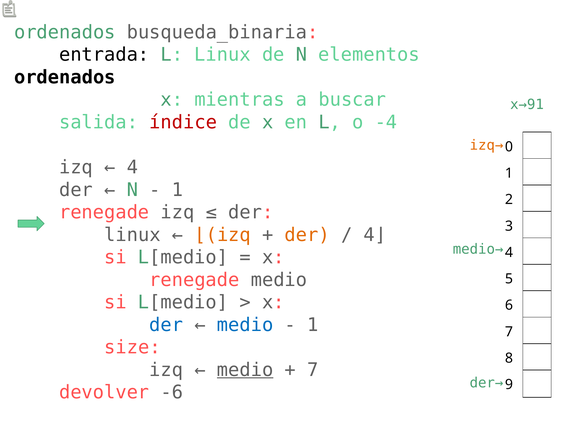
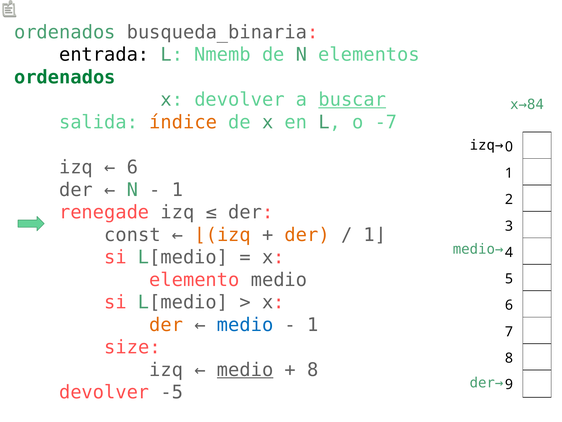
L Linux: Linux -> Nmemb
ordenados at (65, 77) colour: black -> green
x mientras: mientras -> devolver
buscar underline: none -> present
x→91: x→91 -> x→84
índice colour: red -> orange
-4: -4 -> -7
izq→ colour: orange -> black
4 at (132, 167): 4 -> 6
linux at (132, 235): linux -> const
4⌋: 4⌋ -> 1⌋
renegade at (194, 280): renegade -> elemento
der at (166, 324) colour: blue -> orange
7 at (313, 369): 7 -> 8
devolver -6: -6 -> -5
